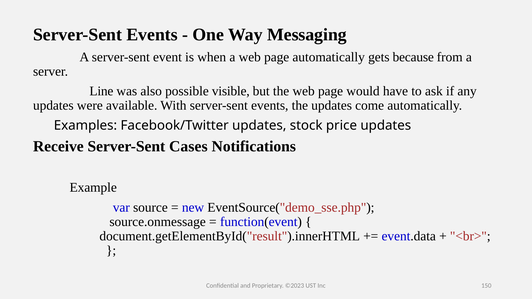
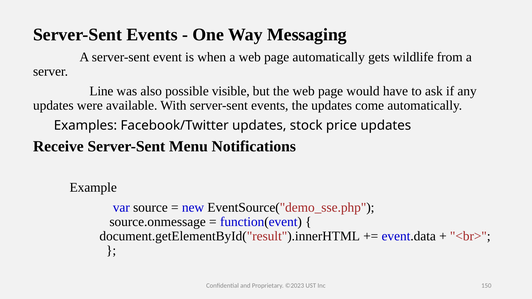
because: because -> wildlife
Cases: Cases -> Menu
